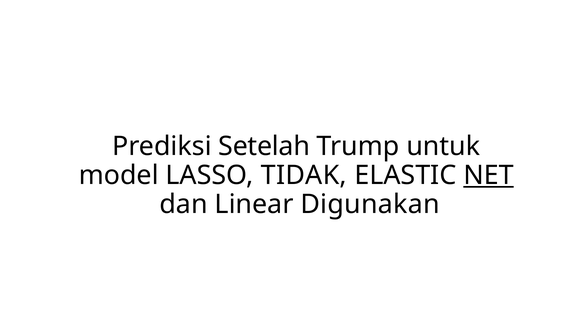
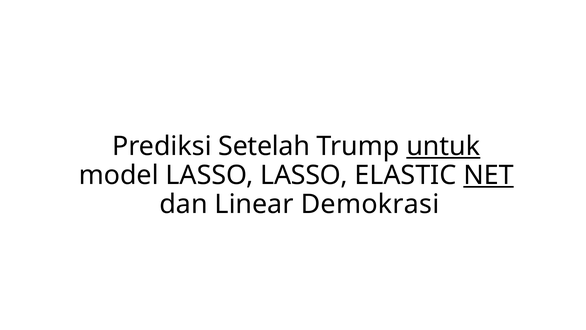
untuk underline: none -> present
LASSO TIDAK: TIDAK -> LASSO
Digunakan: Digunakan -> Demokrasi
